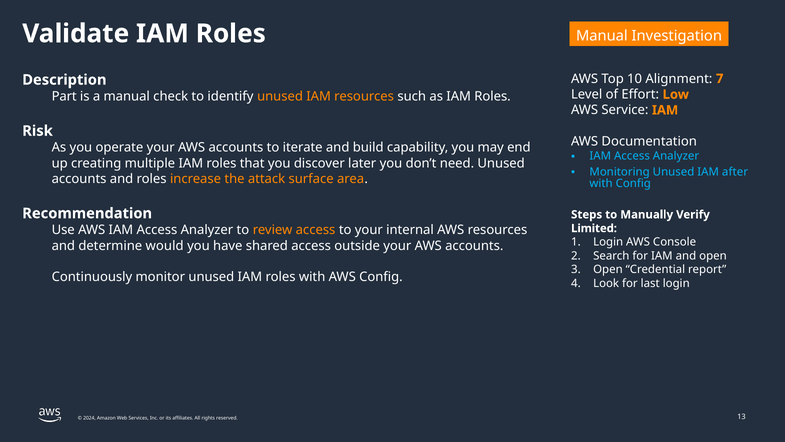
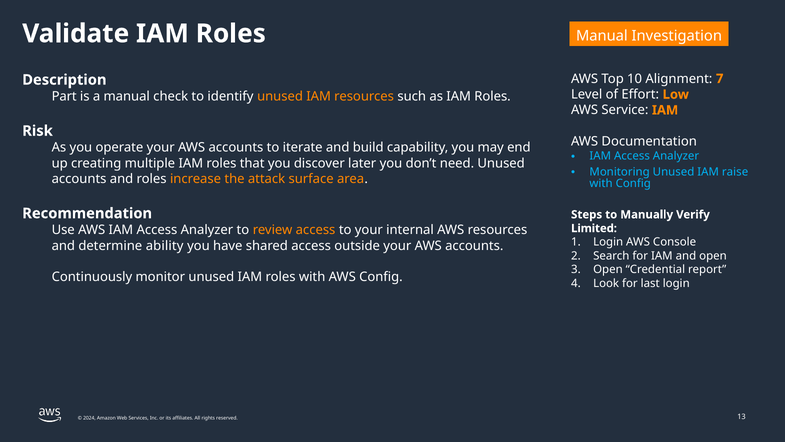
after: after -> raise
would: would -> ability
